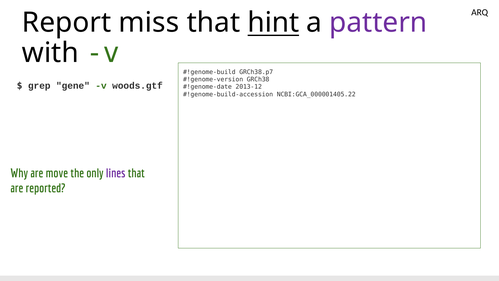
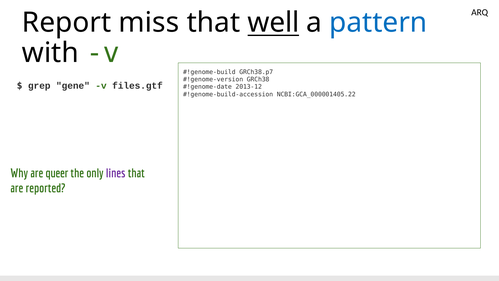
hint: hint -> well
pattern colour: purple -> blue
woods.gtf: woods.gtf -> files.gtf
move: move -> queer
